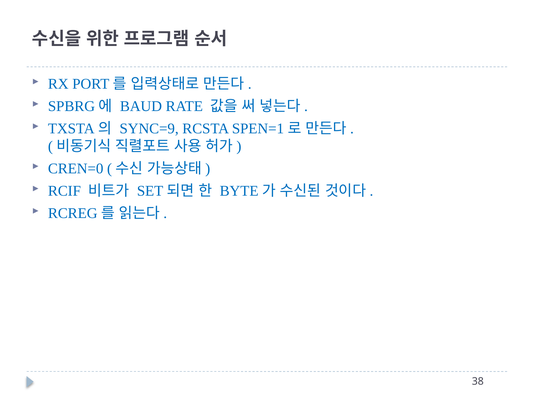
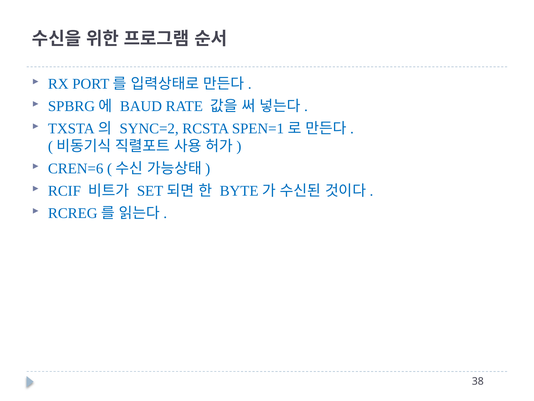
SYNC=9: SYNC=9 -> SYNC=2
CREN=0: CREN=0 -> CREN=6
